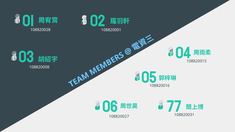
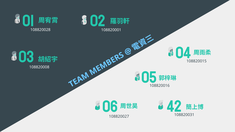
77: 77 -> 42
